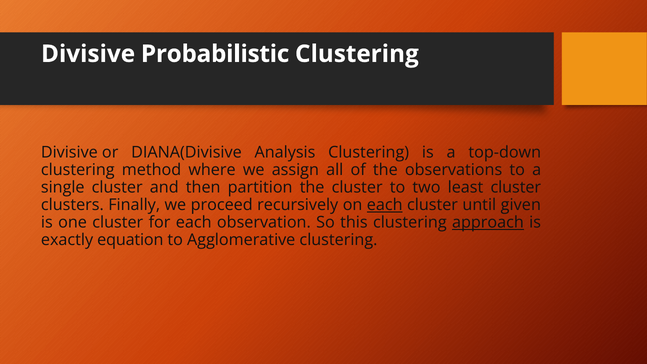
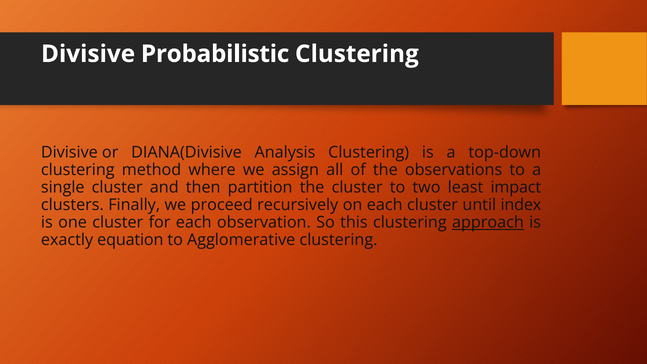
least cluster: cluster -> impact
each at (385, 205) underline: present -> none
given: given -> index
